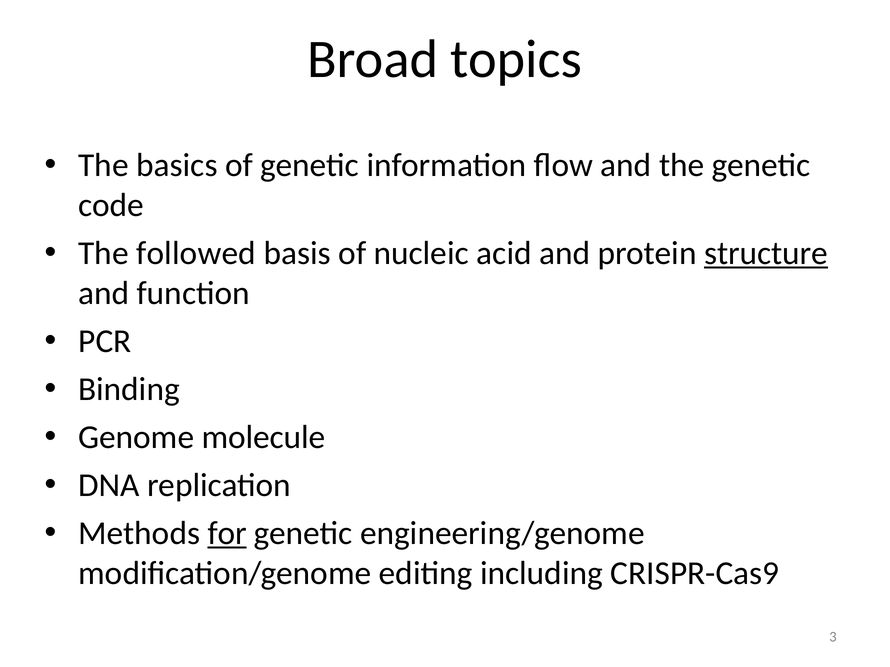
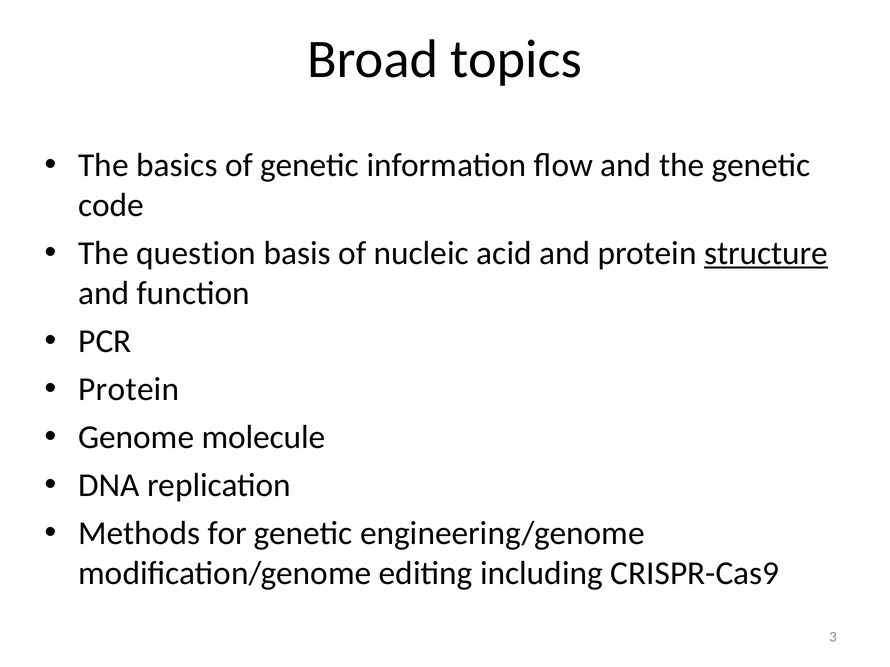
followed: followed -> question
Binding at (129, 390): Binding -> Protein
for underline: present -> none
